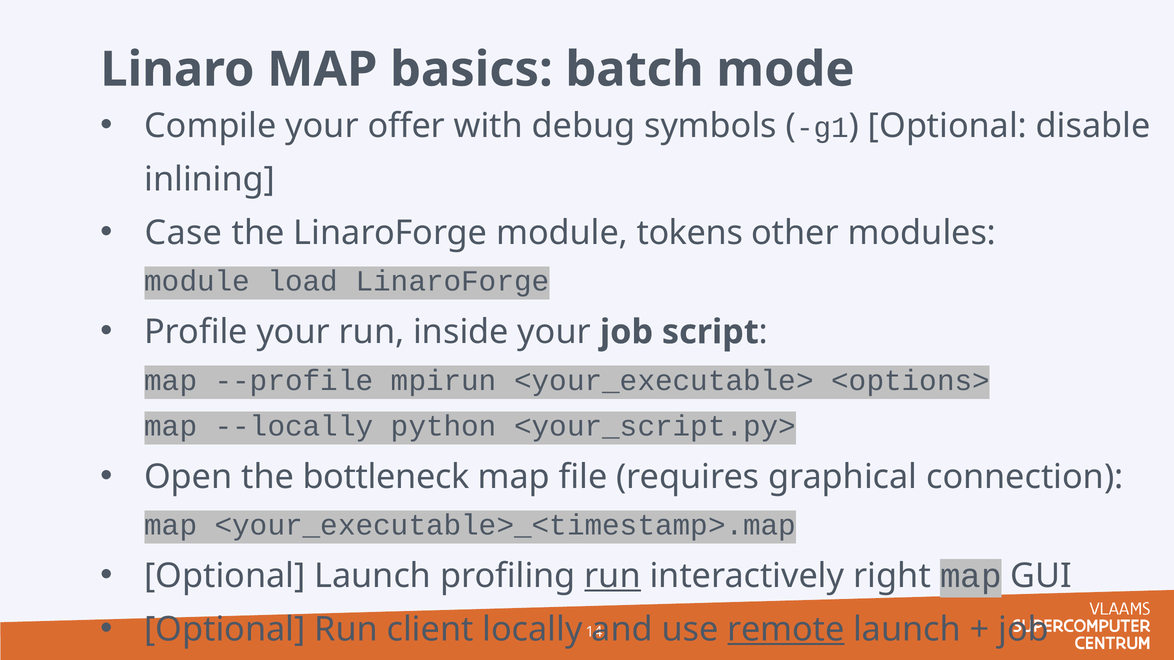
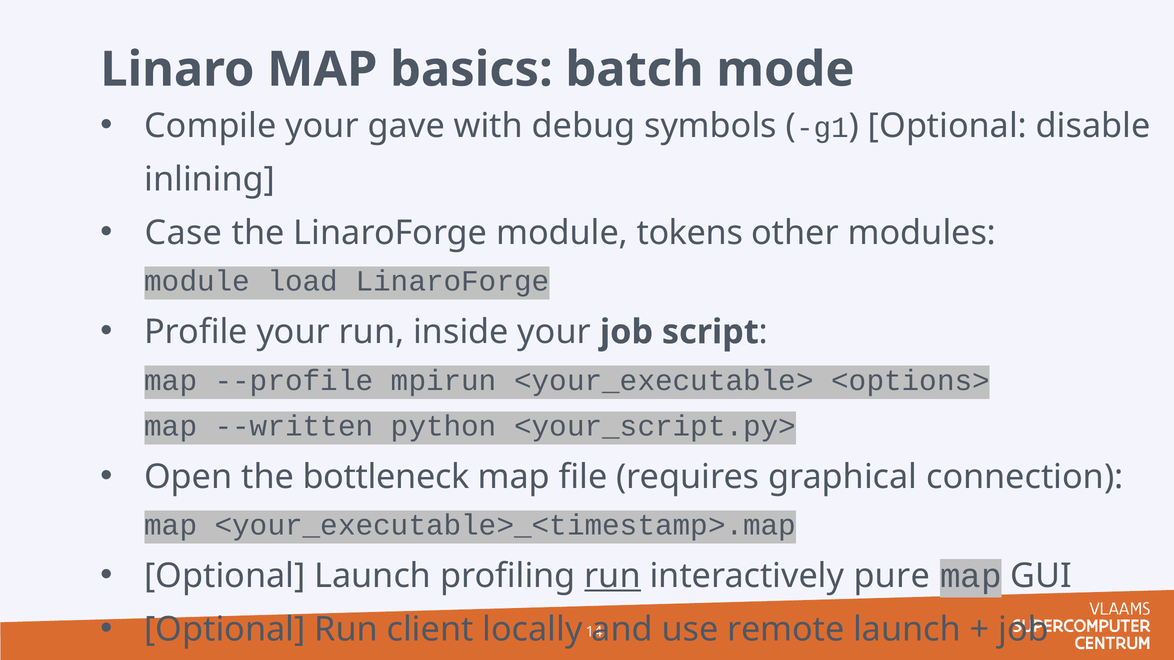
offer: offer -> gave
--locally: --locally -> --written
right: right -> pure
remote underline: present -> none
